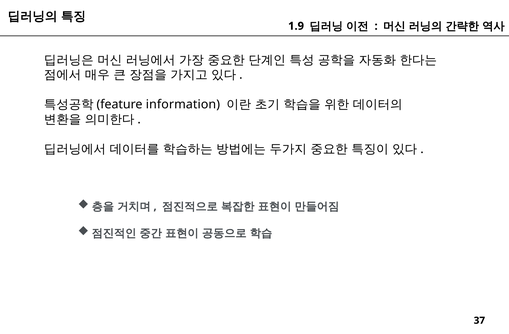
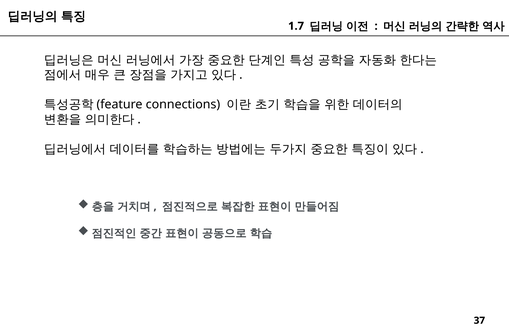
1.9: 1.9 -> 1.7
information: information -> connections
